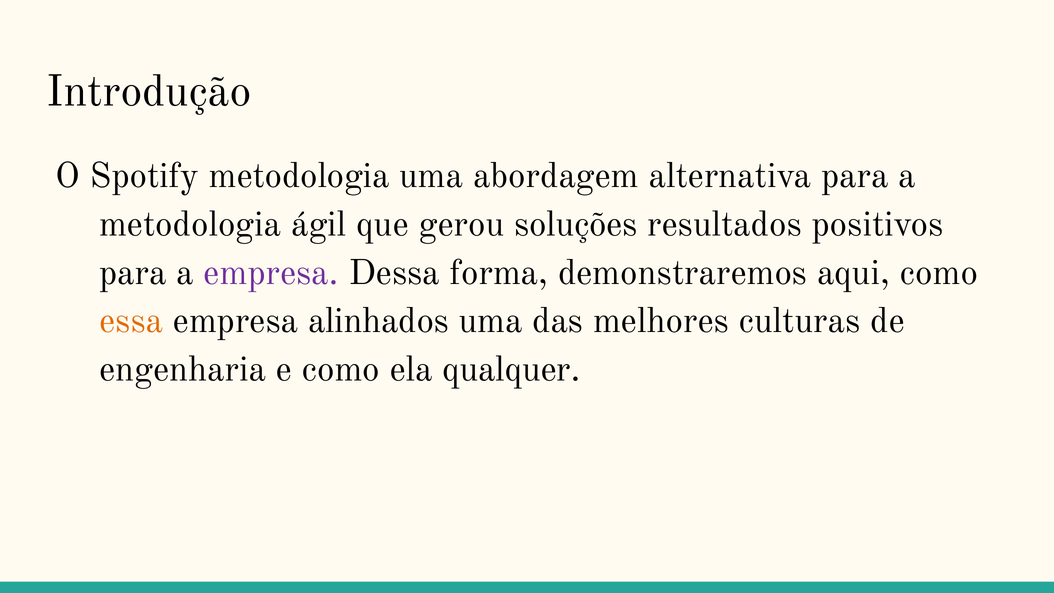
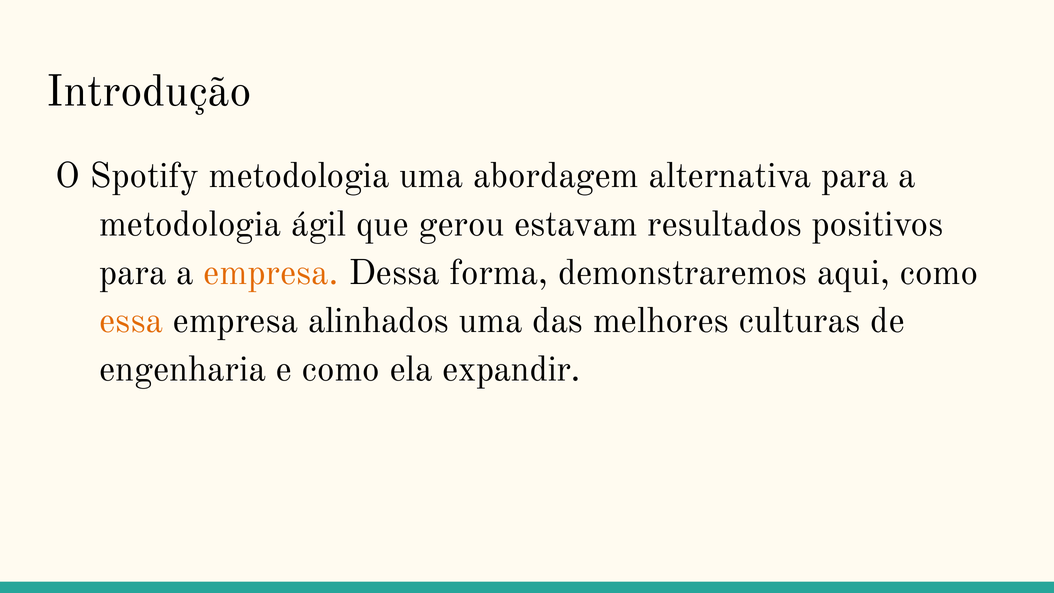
soluções: soluções -> estavam
empresa at (271, 272) colour: purple -> orange
qualquer: qualquer -> expandir
